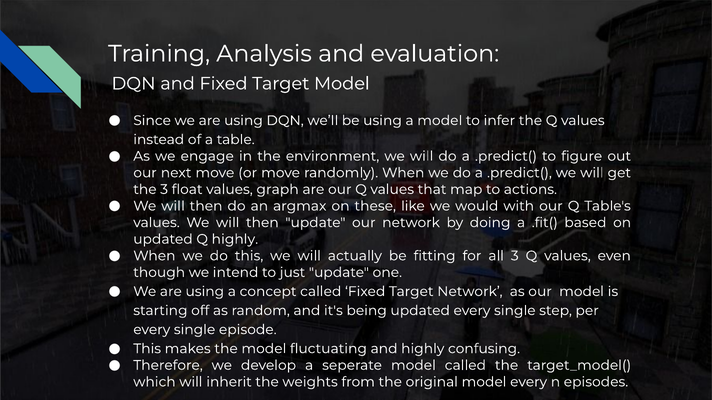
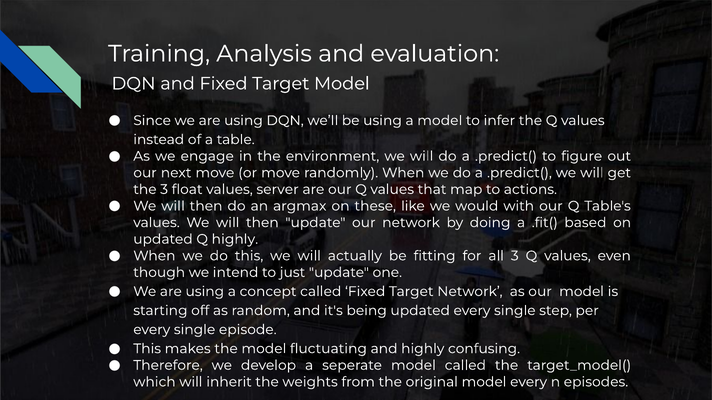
graph: graph -> server
